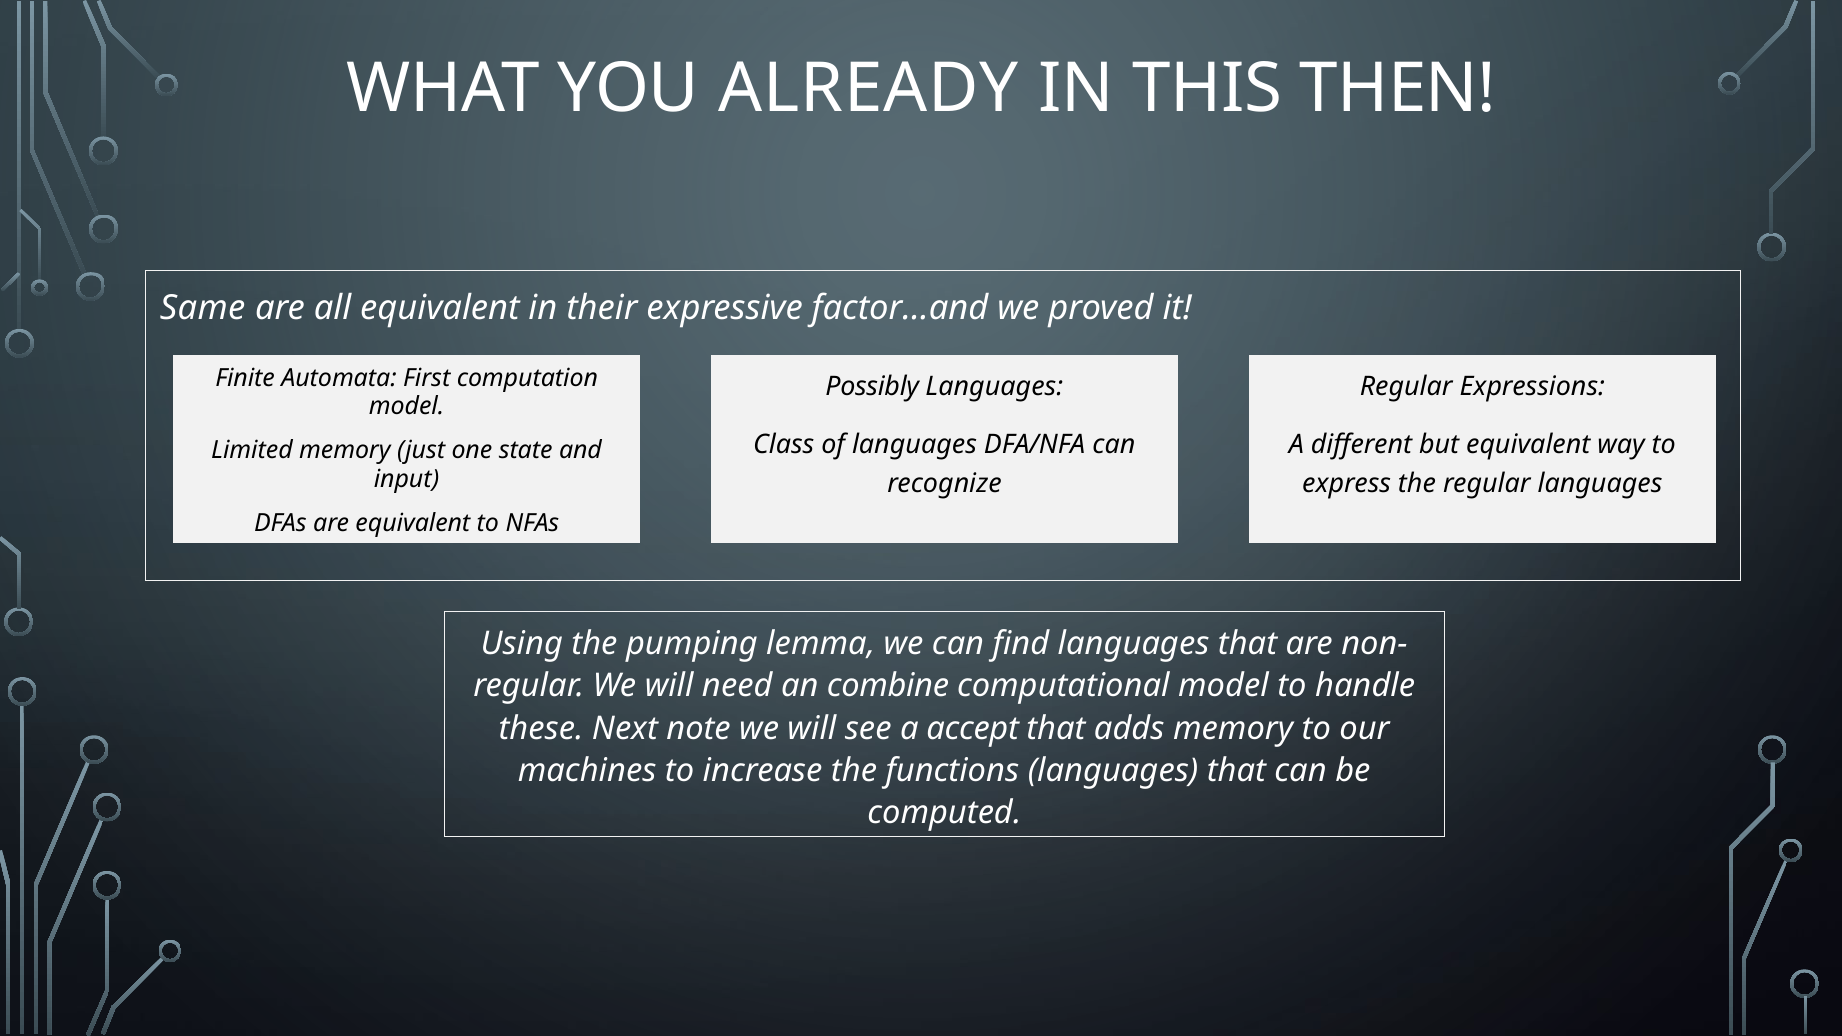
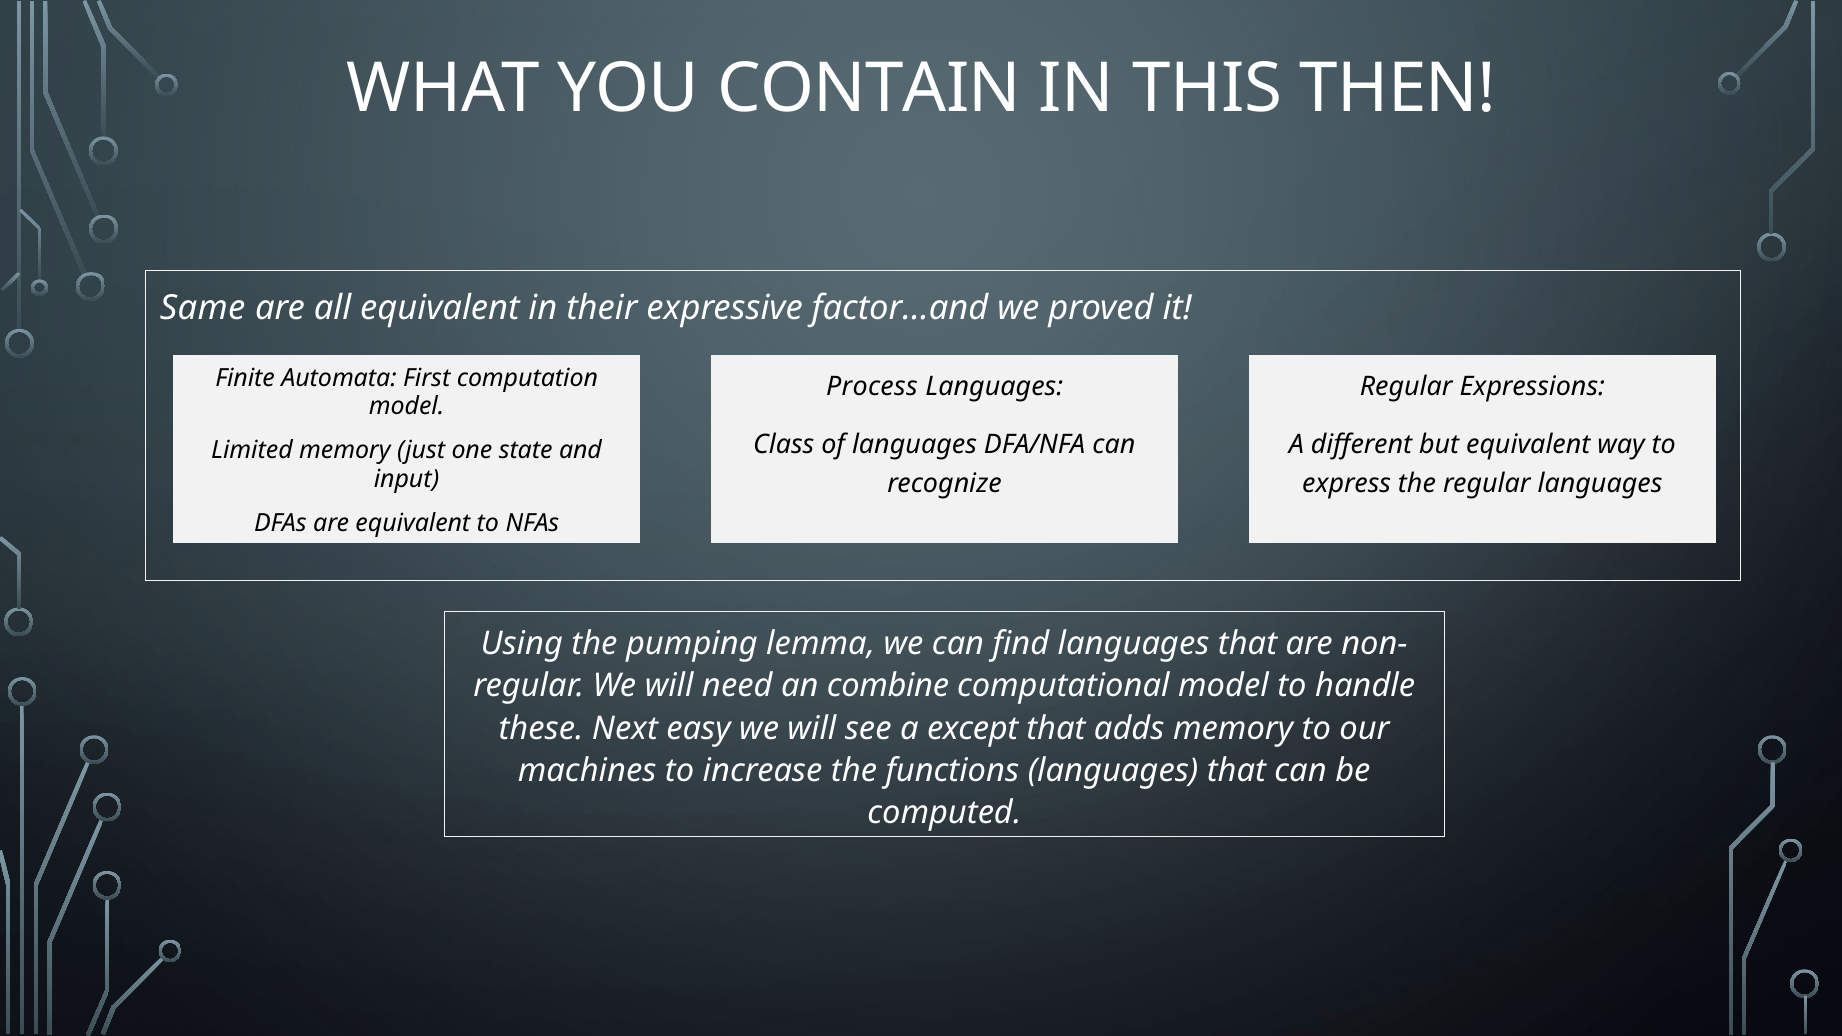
ALREADY: ALREADY -> CONTAIN
Possibly: Possibly -> Process
note: note -> easy
accept: accept -> except
